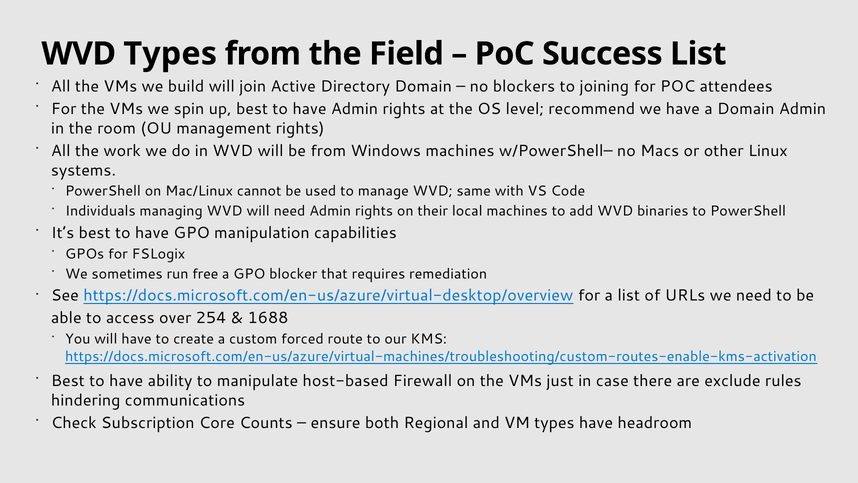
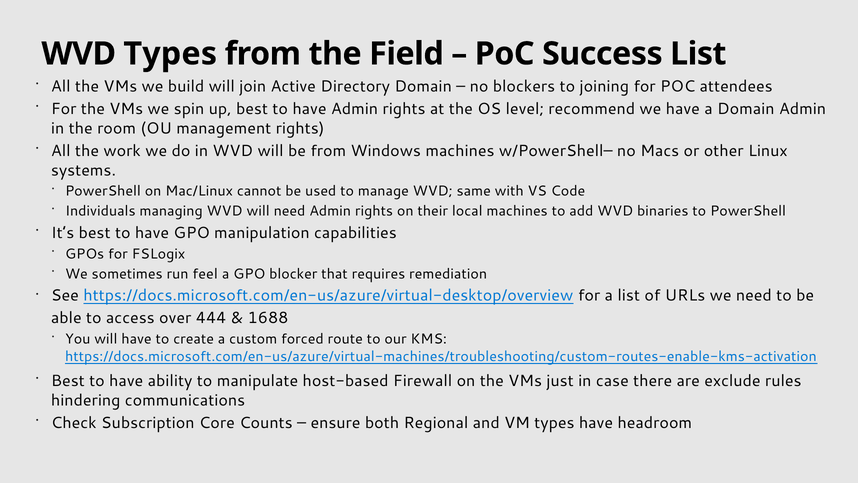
free: free -> feel
254: 254 -> 444
